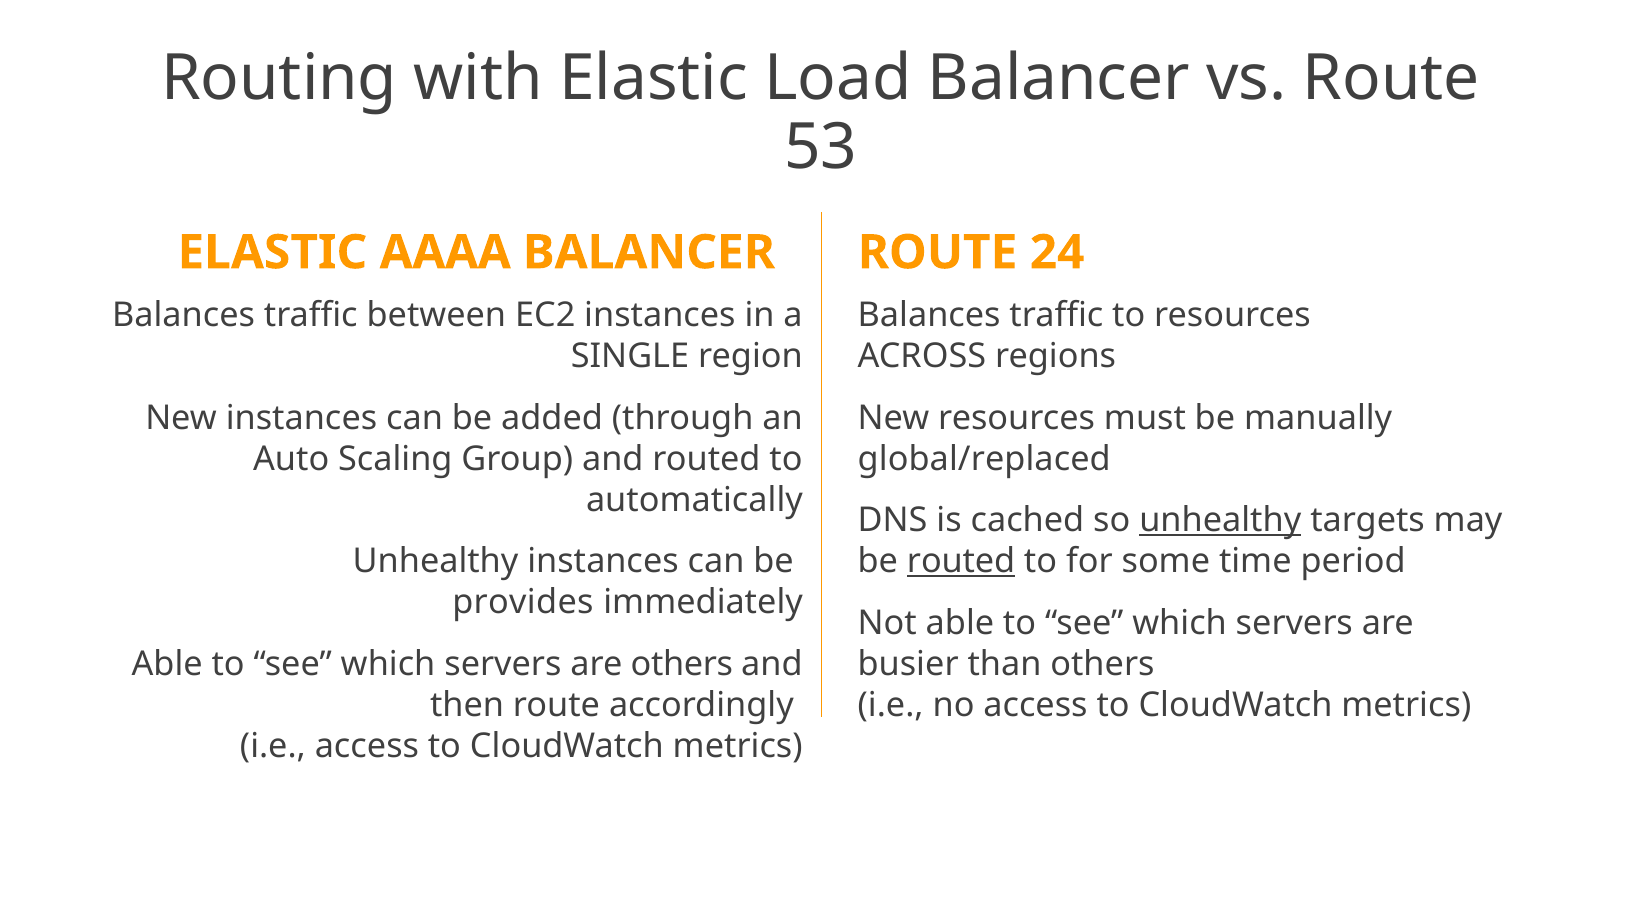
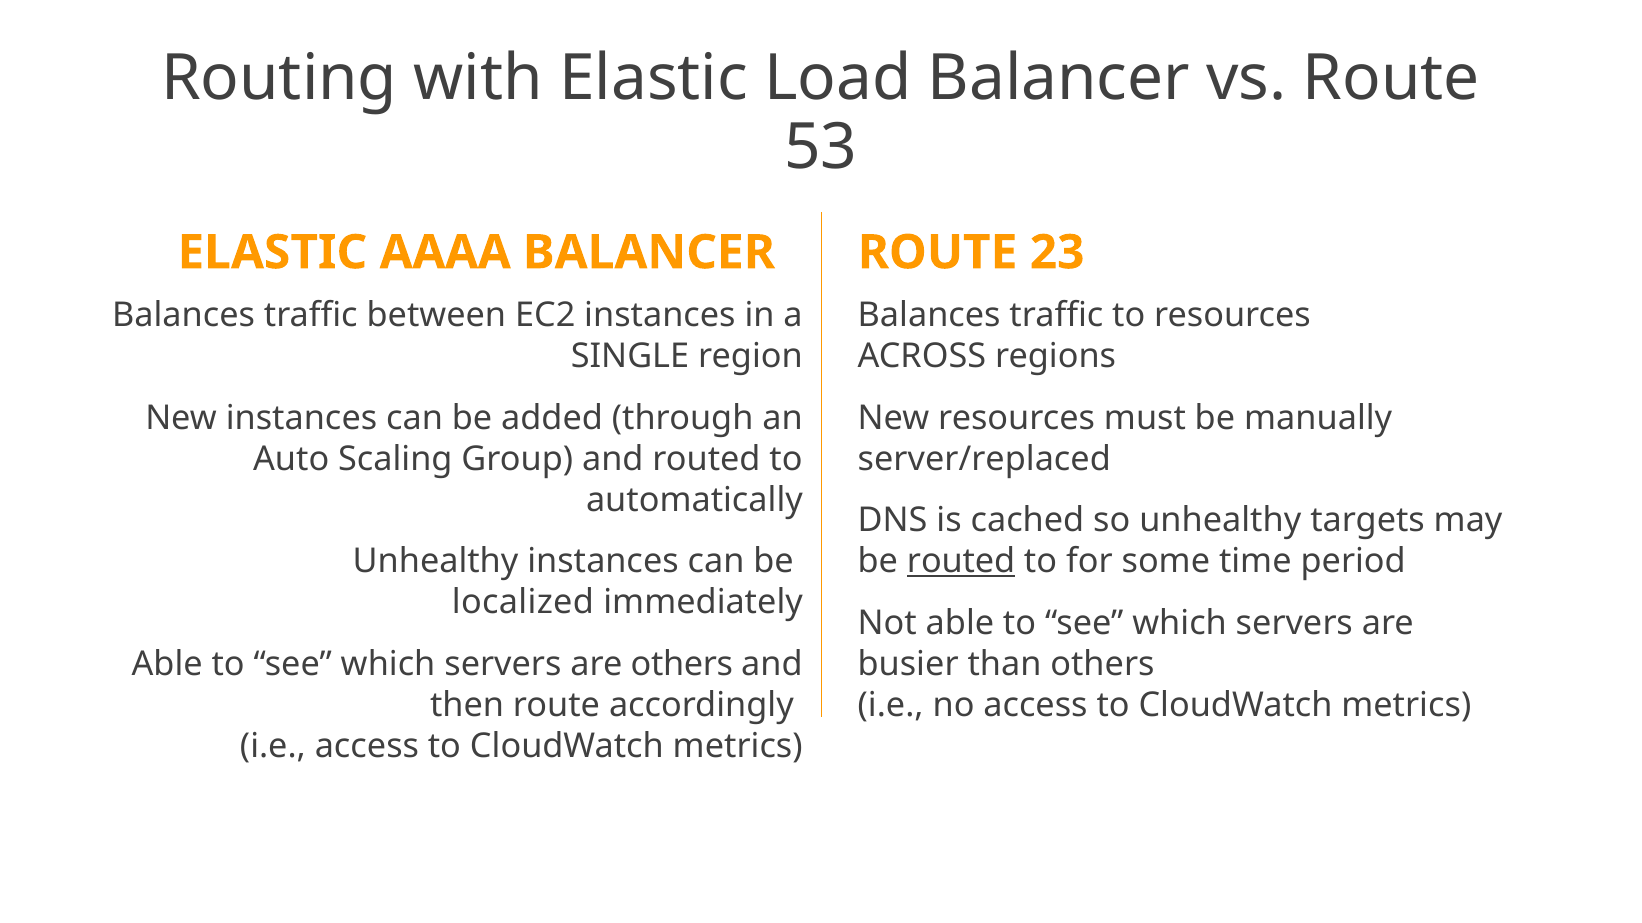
24: 24 -> 23
global/replaced: global/replaced -> server/replaced
unhealthy at (1220, 521) underline: present -> none
provides: provides -> localized
